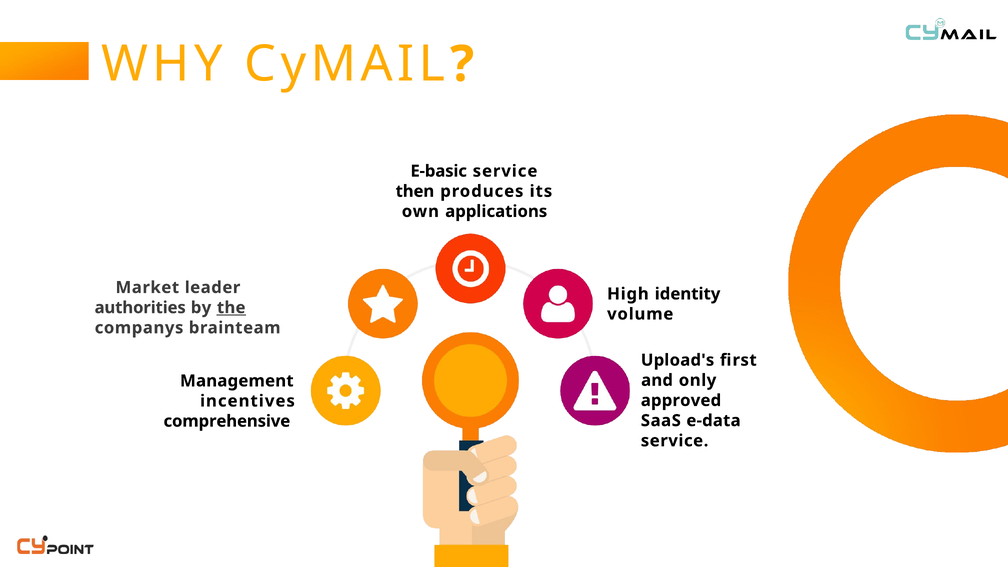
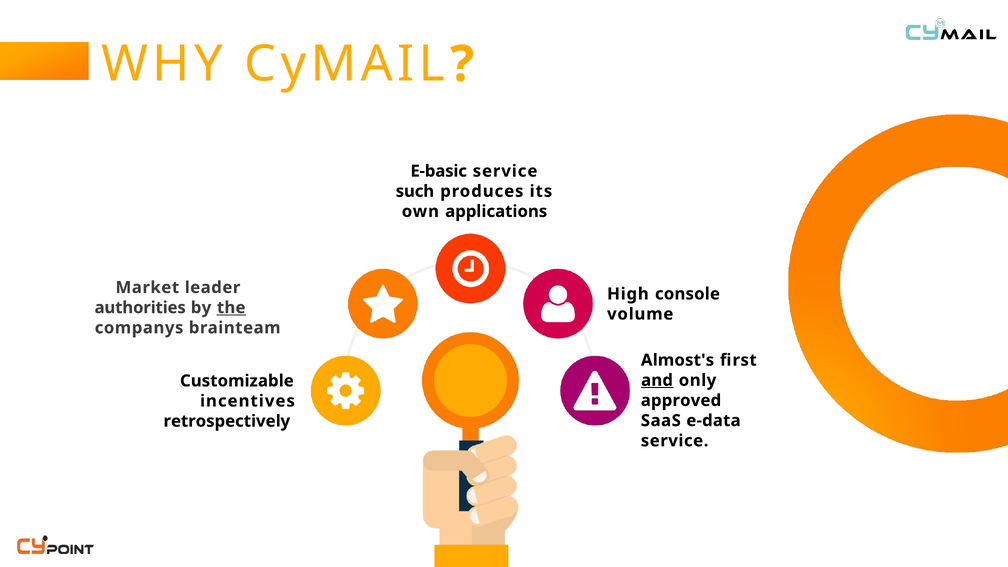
then: then -> such
identity: identity -> console
Upload's: Upload's -> Almost's
and underline: none -> present
Management: Management -> Customizable
comprehensive: comprehensive -> retrospectively
